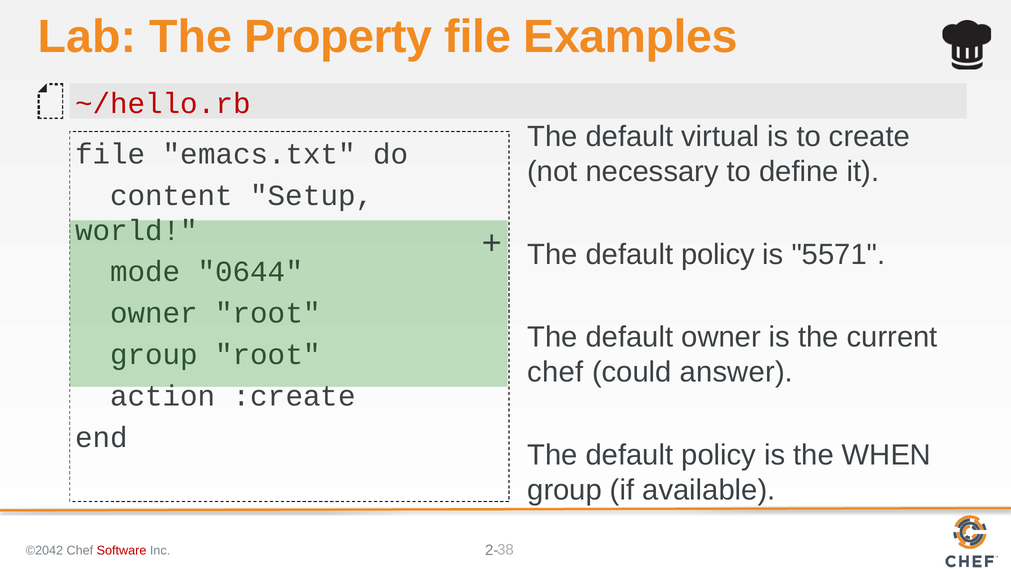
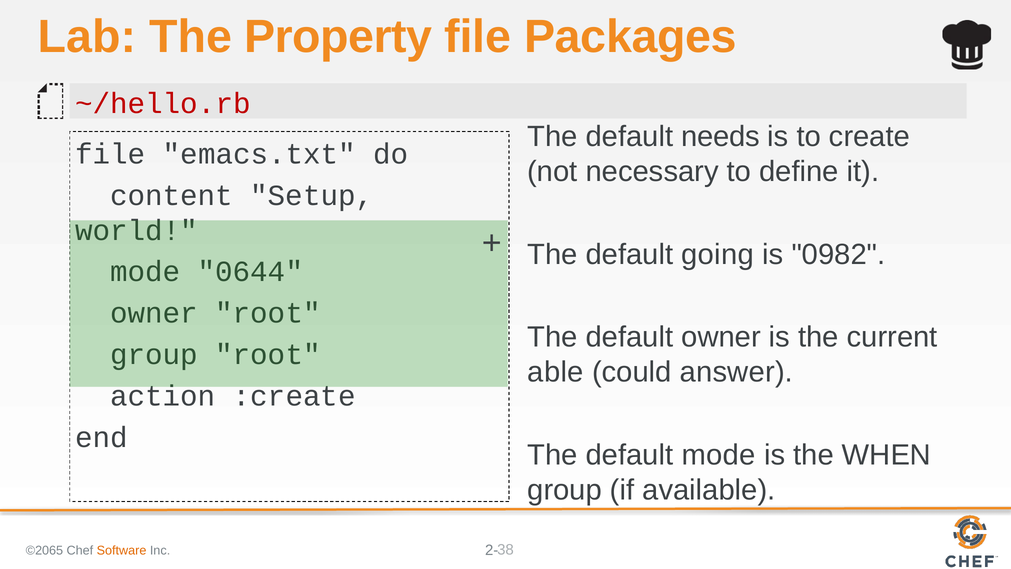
Examples: Examples -> Packages
virtual: virtual -> needs
policy at (718, 254): policy -> going
5571: 5571 -> 0982
chef at (556, 372): chef -> able
policy at (719, 455): policy -> mode
©2042: ©2042 -> ©2065
Software colour: red -> orange
